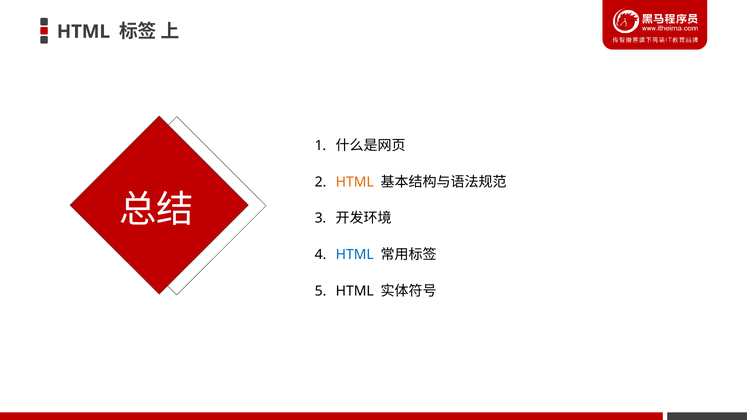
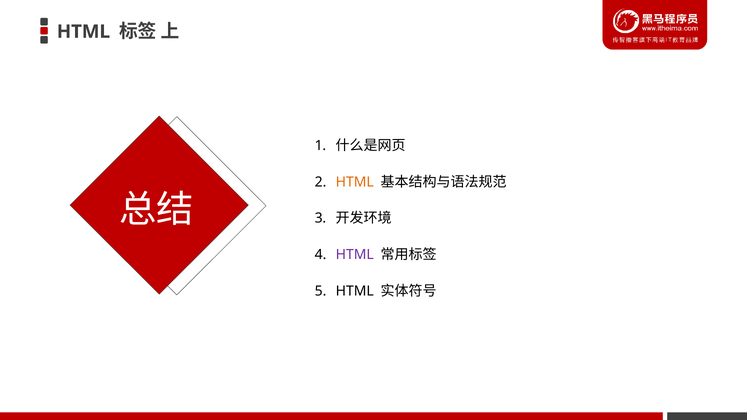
HTML at (355, 255) colour: blue -> purple
